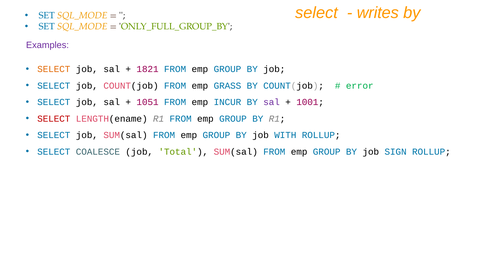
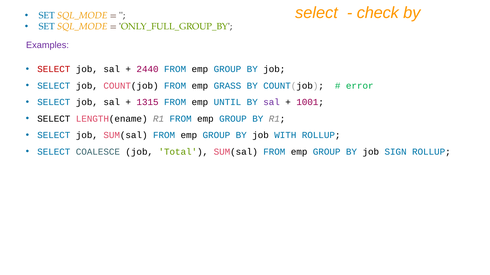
writes: writes -> check
SELECT at (54, 69) colour: orange -> red
1821: 1821 -> 2440
1051: 1051 -> 1315
INCUR: INCUR -> UNTIL
SELECT at (54, 119) colour: red -> black
